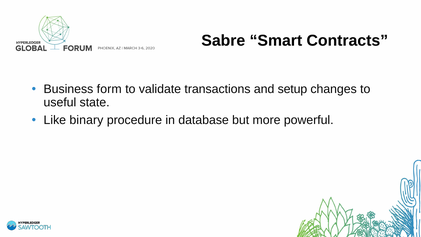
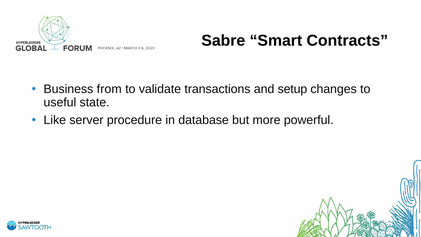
form: form -> from
binary: binary -> server
